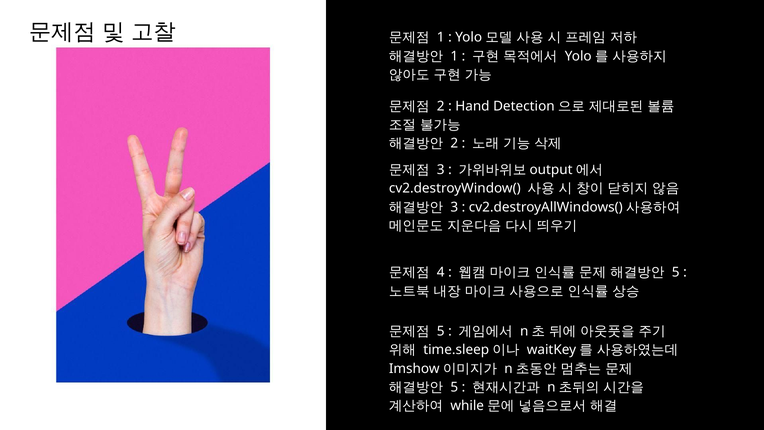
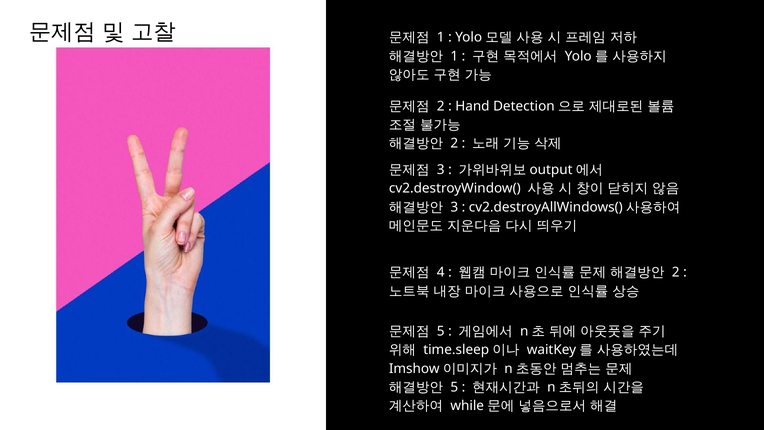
5 at (676, 272): 5 -> 2
